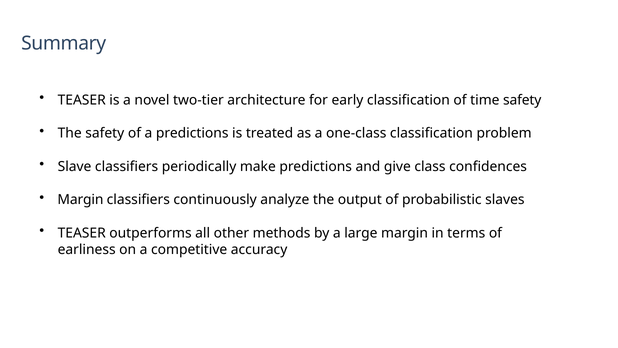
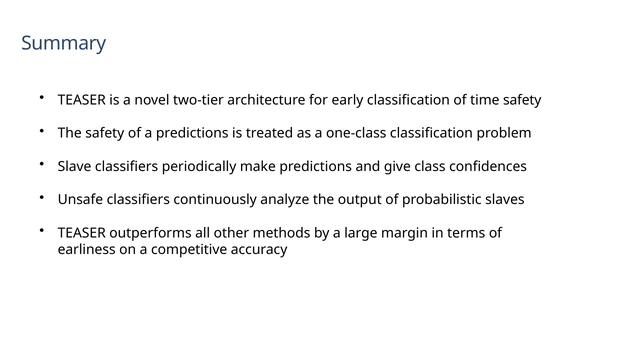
Margin at (80, 200): Margin -> Unsafe
